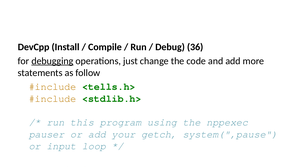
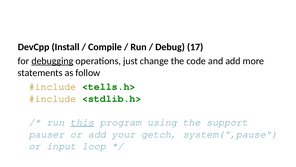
36: 36 -> 17
this underline: none -> present
nppexec: nppexec -> support
